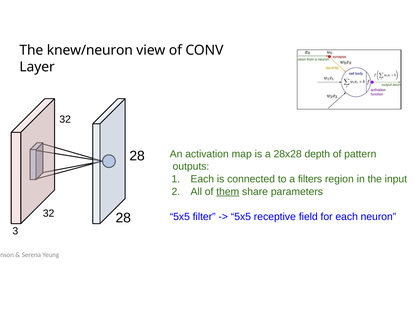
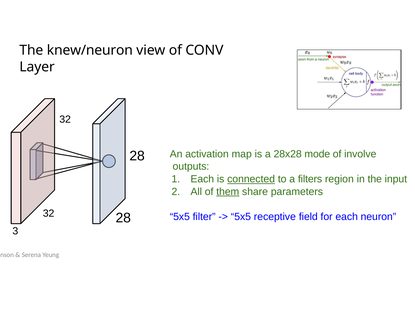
depth: depth -> mode
pattern: pattern -> involve
connected underline: none -> present
